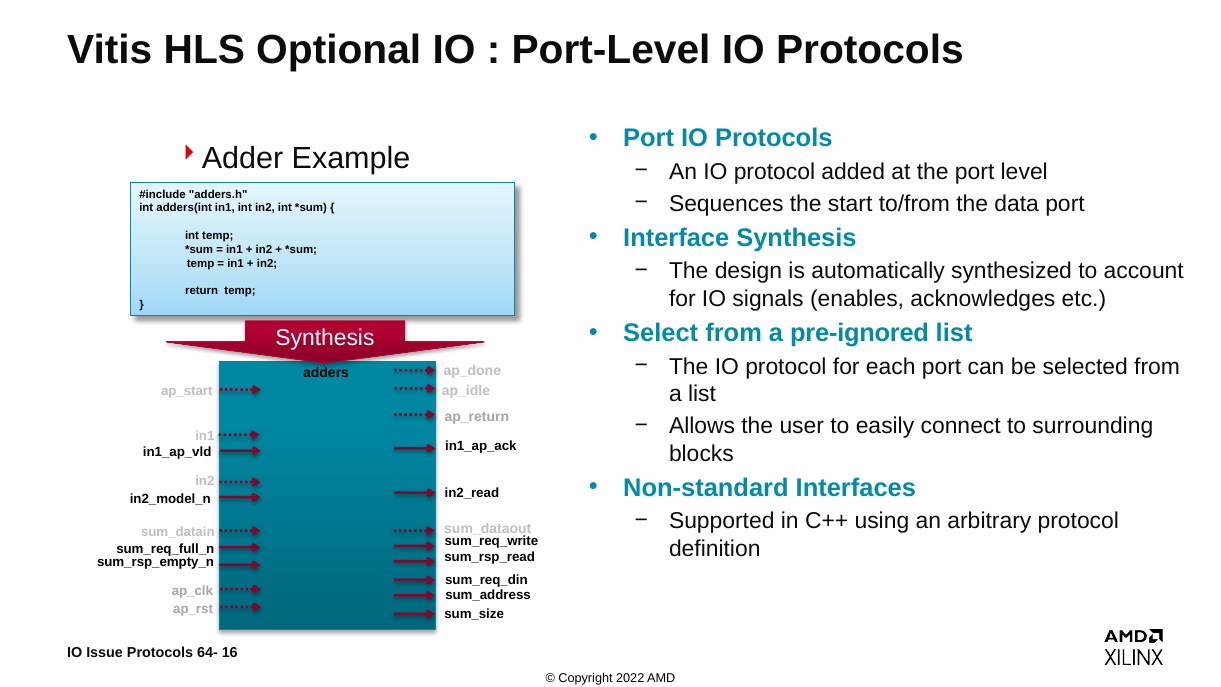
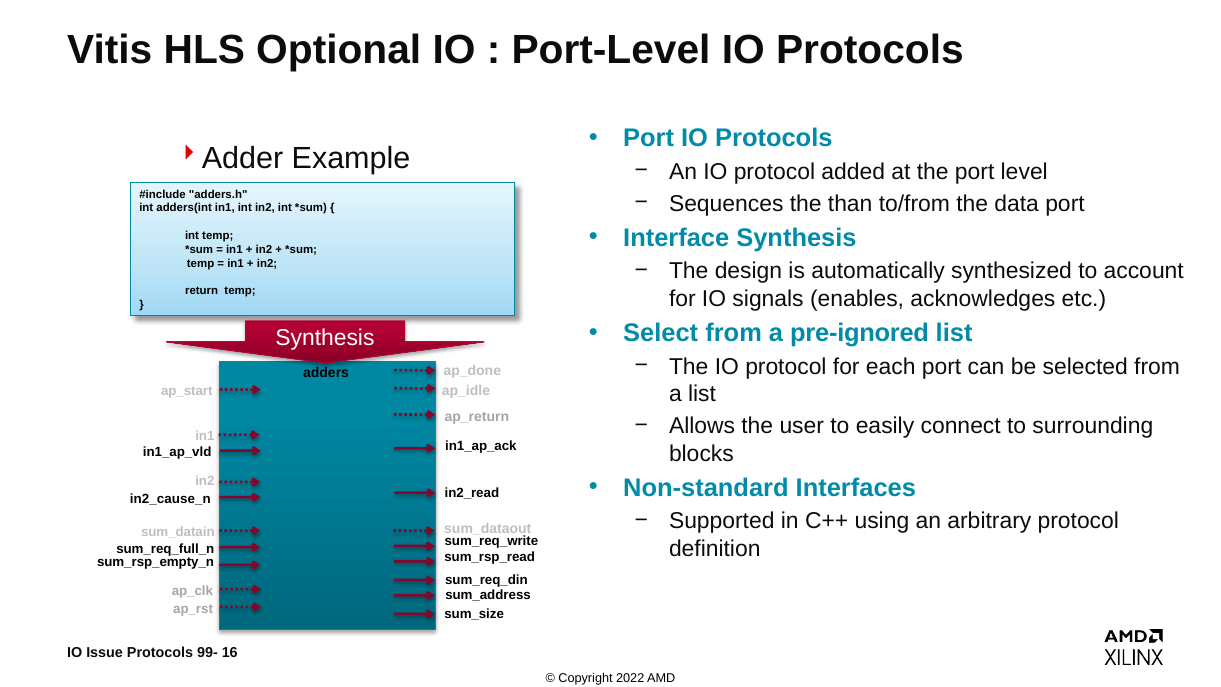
start: start -> than
in2_model_n: in2_model_n -> in2_cause_n
64-: 64- -> 99-
